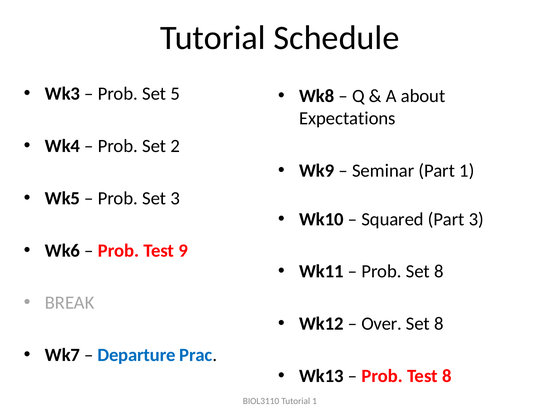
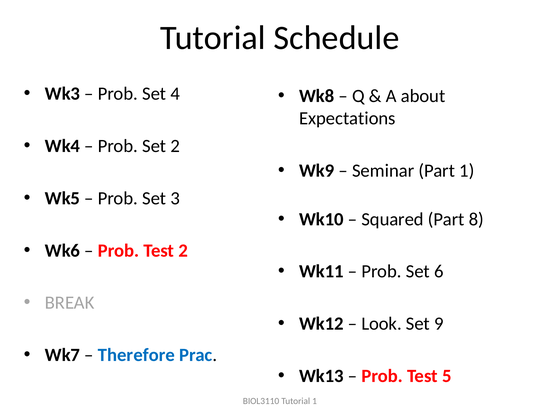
5: 5 -> 4
Part 3: 3 -> 8
Test 9: 9 -> 2
Prob Set 8: 8 -> 6
Over: Over -> Look
8 at (439, 324): 8 -> 9
Departure: Departure -> Therefore
Test 8: 8 -> 5
